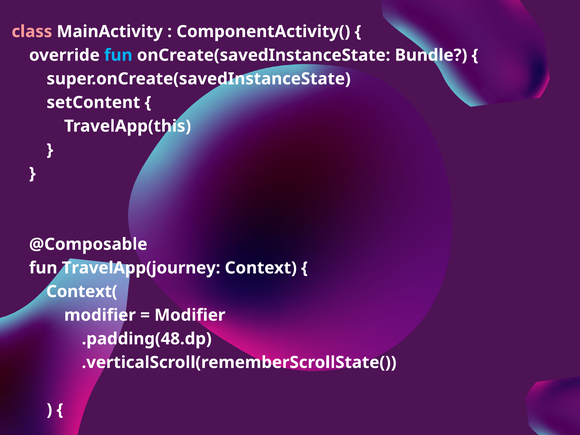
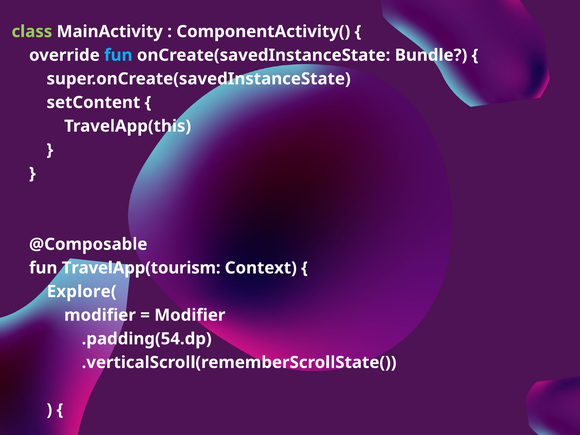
class colour: pink -> light green
TravelApp(journey: TravelApp(journey -> TravelApp(tourism
Context(: Context( -> Explore(
.padding(48.dp: .padding(48.dp -> .padding(54.dp
